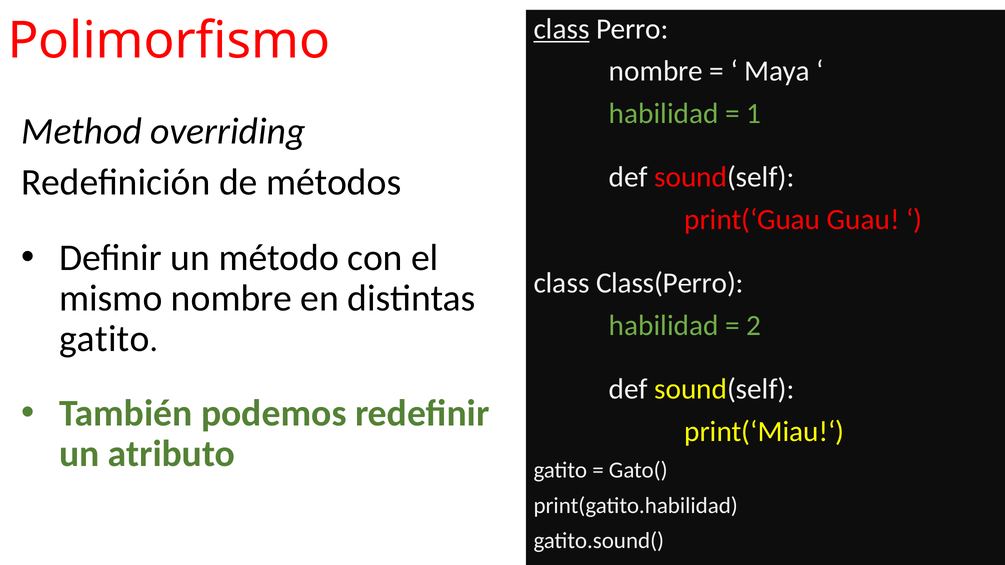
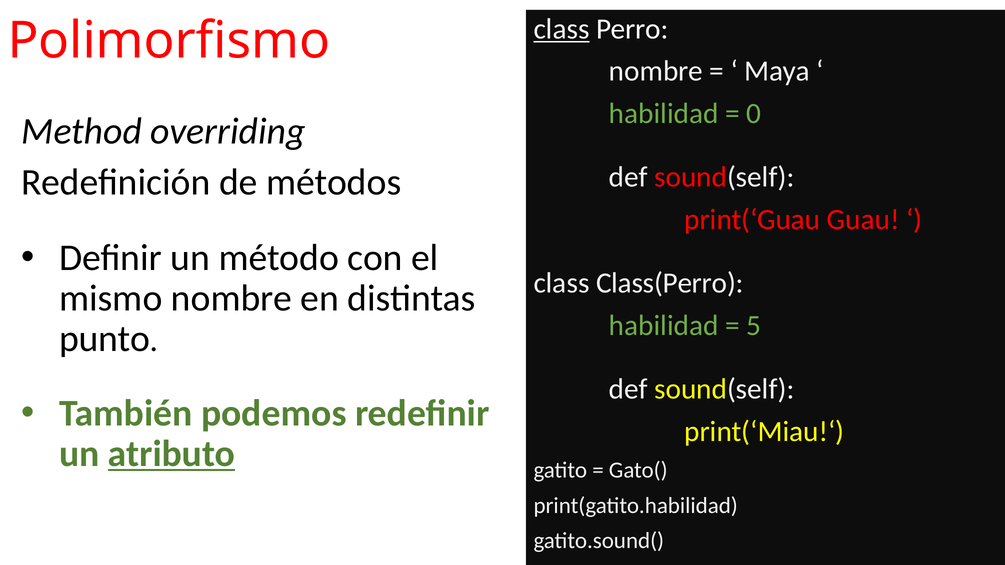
1: 1 -> 0
2: 2 -> 5
gatito at (104, 339): gatito -> punto
atributo underline: none -> present
